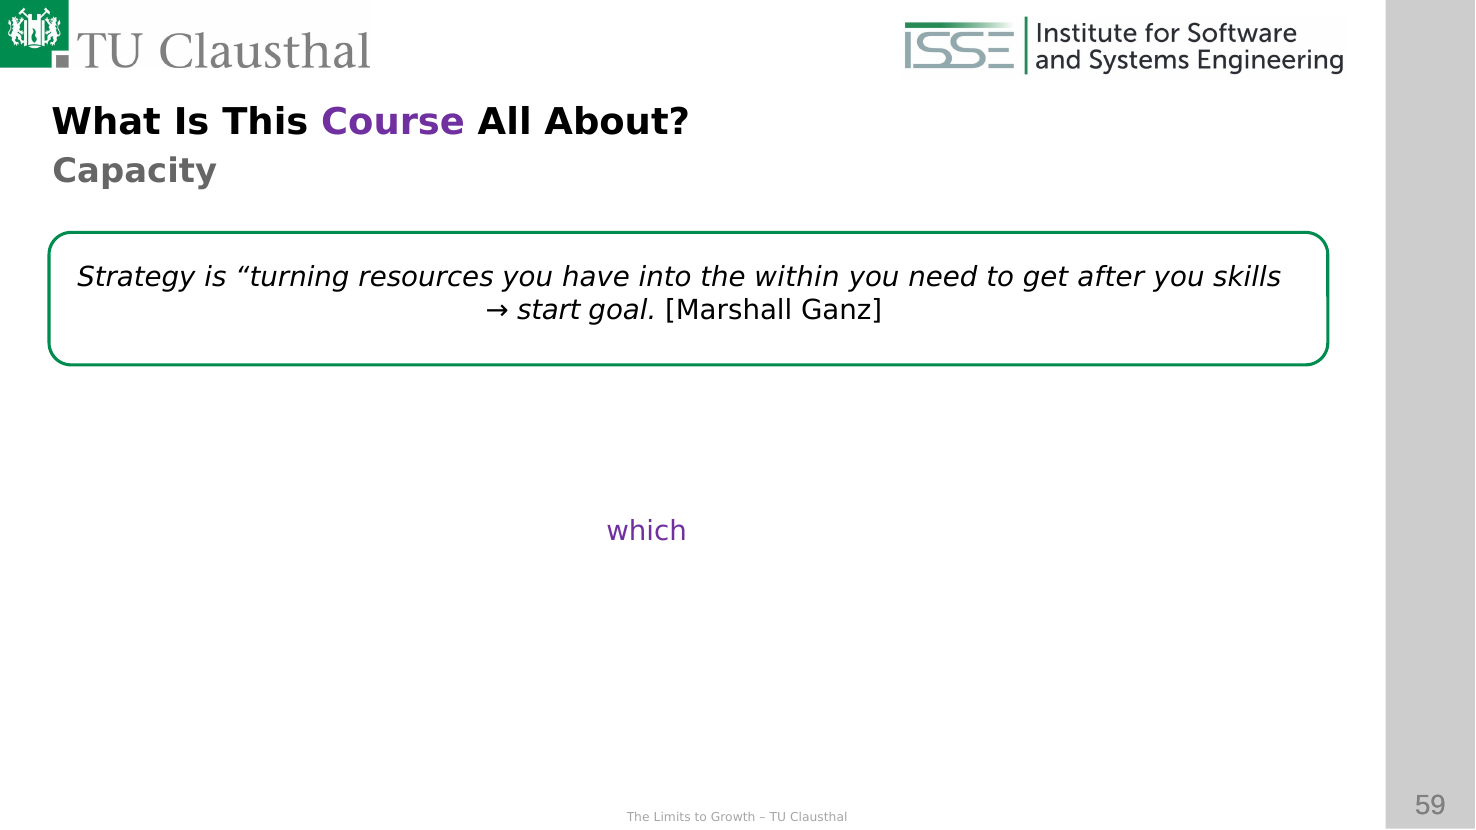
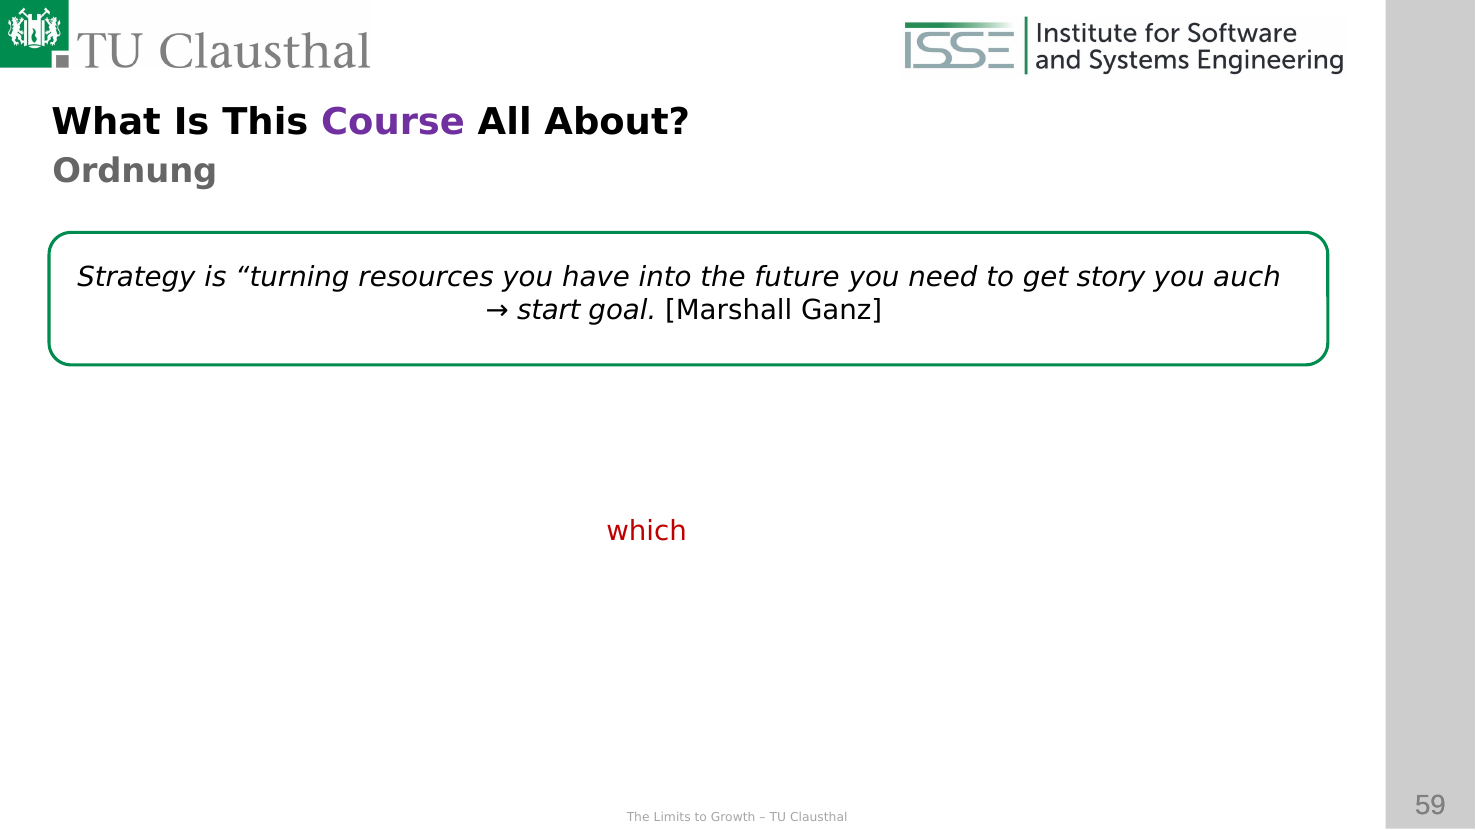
Capacity at (135, 171): Capacity -> Ordnung
within: within -> future
after: after -> story
you skills: skills -> auch
which colour: purple -> red
